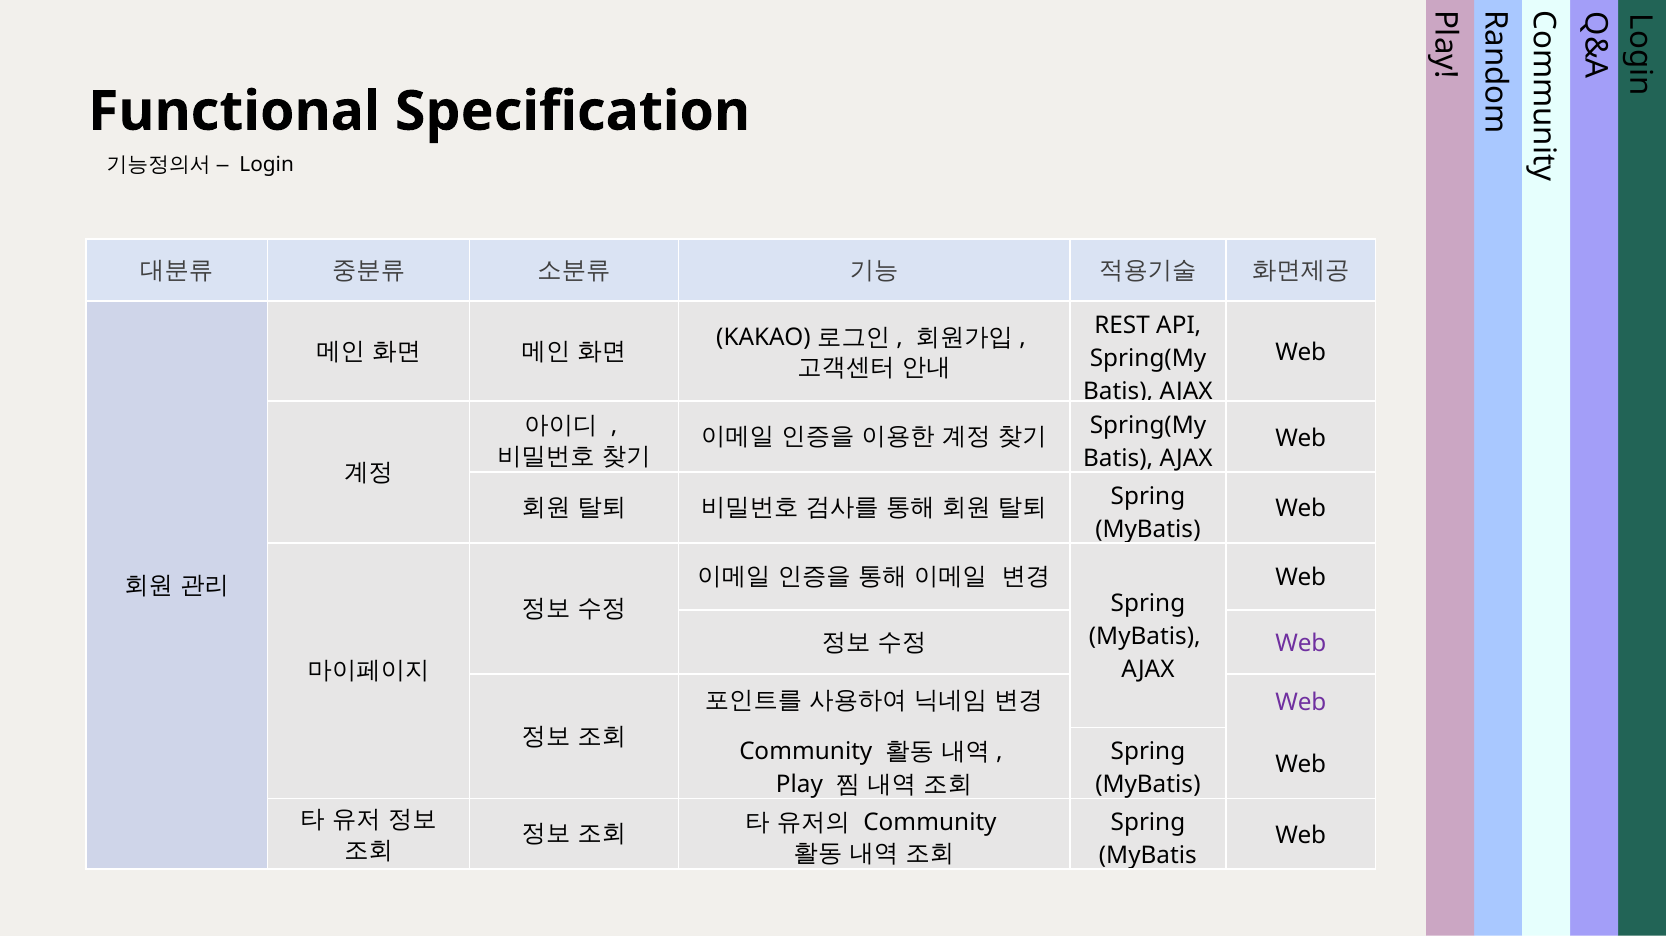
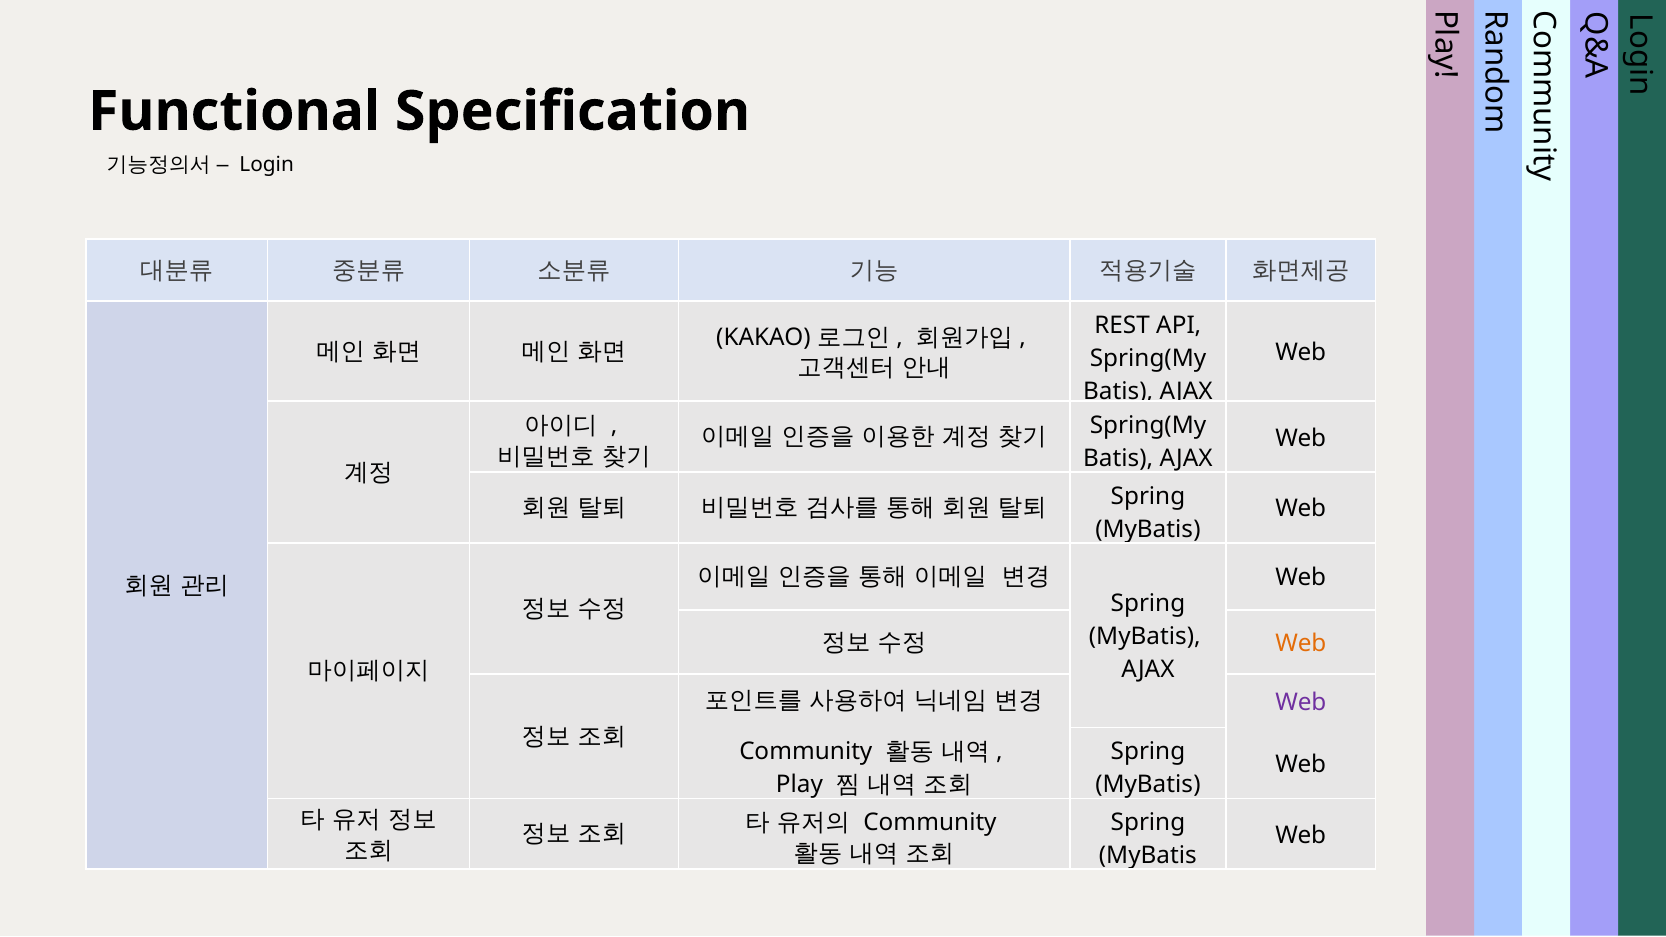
Web at (1301, 644) colour: purple -> orange
